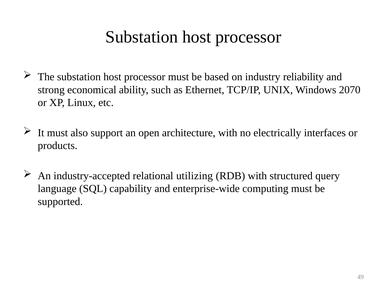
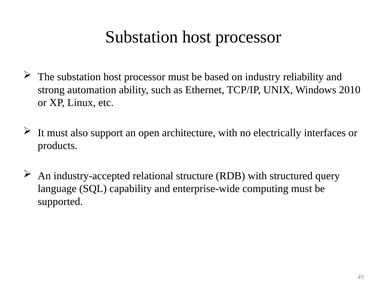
economical: economical -> automation
2070: 2070 -> 2010
utilizing: utilizing -> structure
